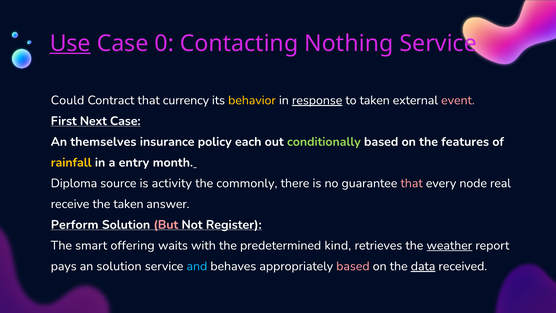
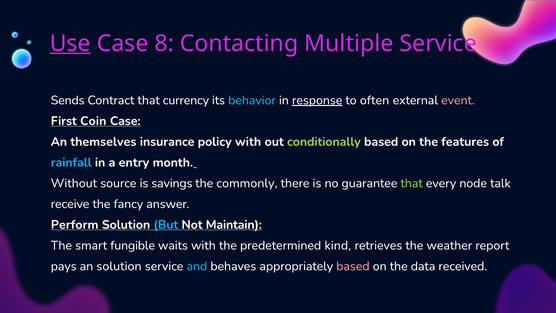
0: 0 -> 8
Nothing: Nothing -> Multiple
Could: Could -> Sends
behavior colour: yellow -> light blue
to taken: taken -> often
Next: Next -> Coin
policy each: each -> with
rainfall colour: yellow -> light blue
Diploma: Diploma -> Without
activity: activity -> savings
that at (412, 183) colour: pink -> light green
real: real -> talk
the taken: taken -> fancy
But colour: pink -> light blue
Register: Register -> Maintain
offering: offering -> fungible
weather underline: present -> none
data underline: present -> none
